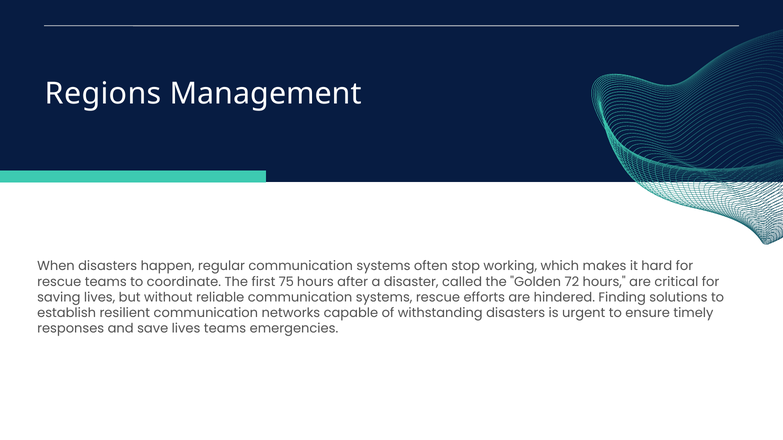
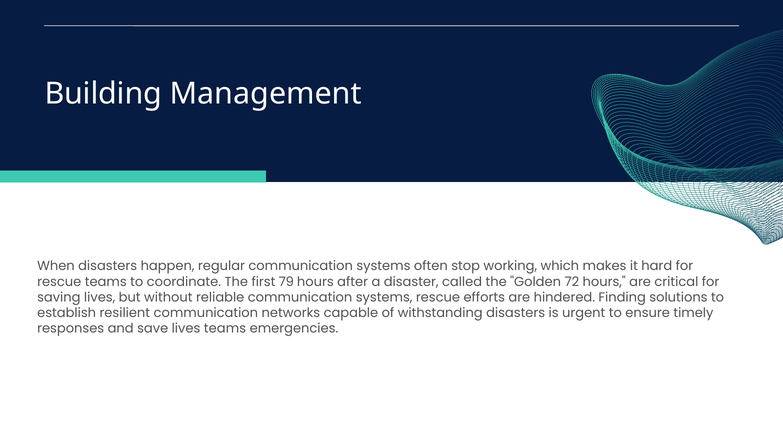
Regions: Regions -> Building
75: 75 -> 79
